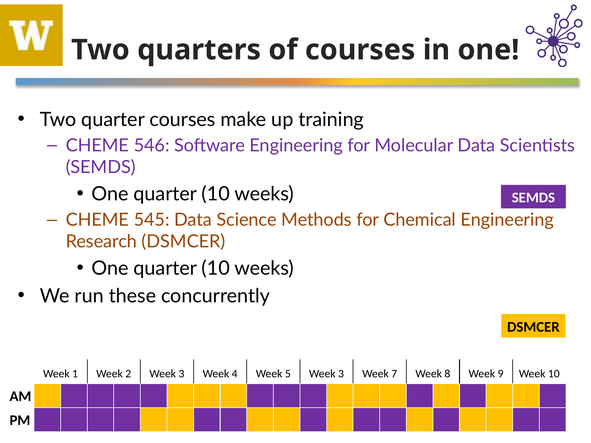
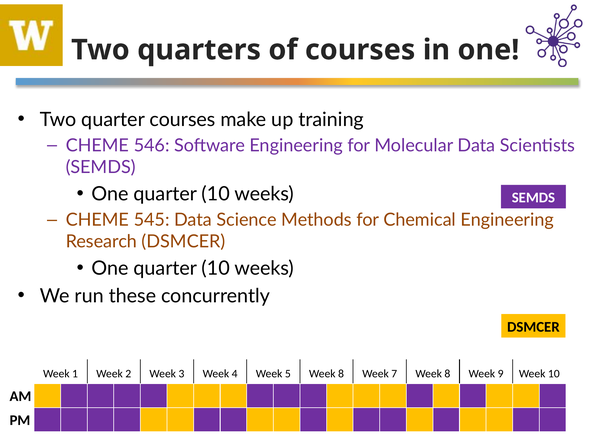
5 Week 3: 3 -> 8
